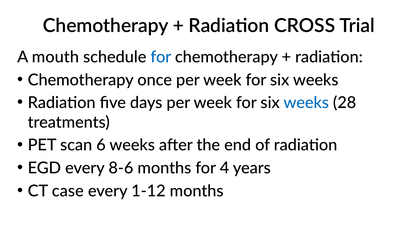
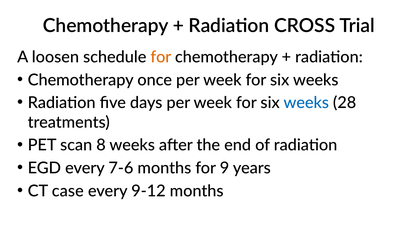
mouth: mouth -> loosen
for at (161, 57) colour: blue -> orange
6: 6 -> 8
8-6: 8-6 -> 7-6
4: 4 -> 9
1-12: 1-12 -> 9-12
